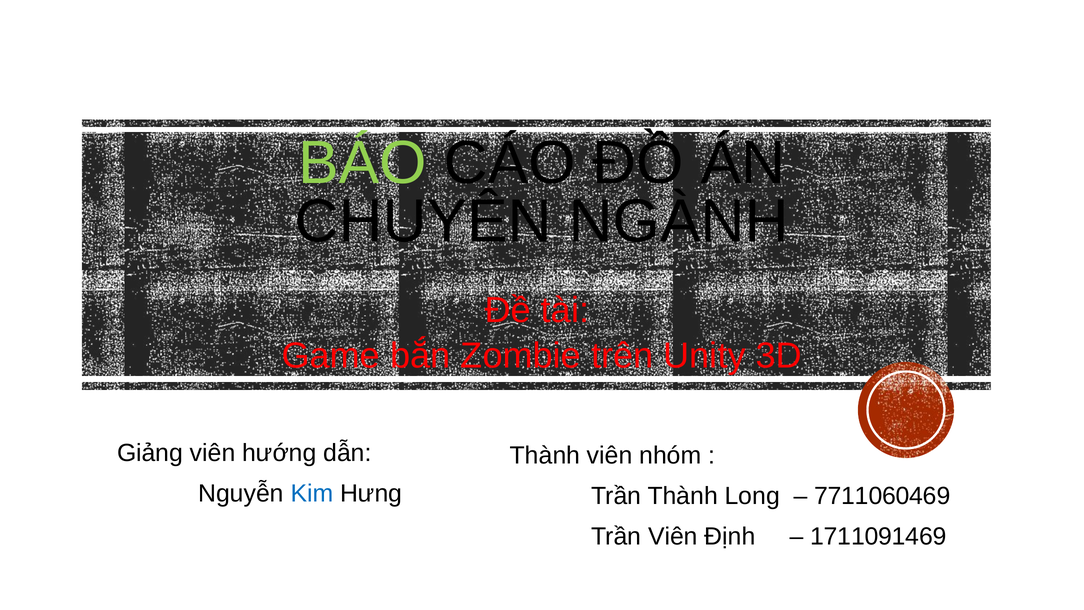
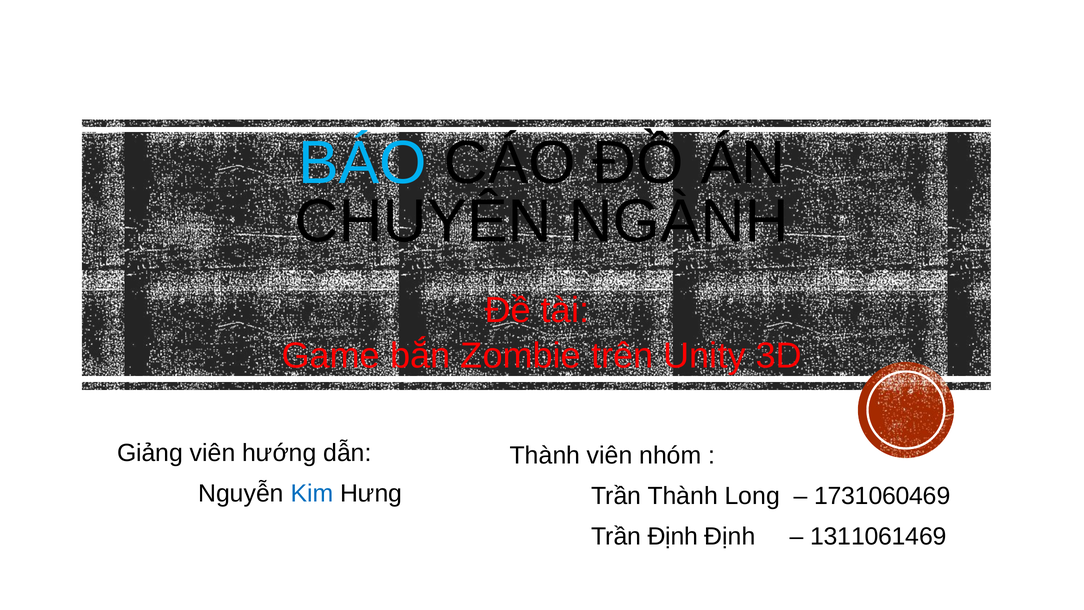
BÁO colour: light green -> light blue
7711060469: 7711060469 -> 1731060469
Trần Viên: Viên -> Định
1711091469: 1711091469 -> 1311061469
